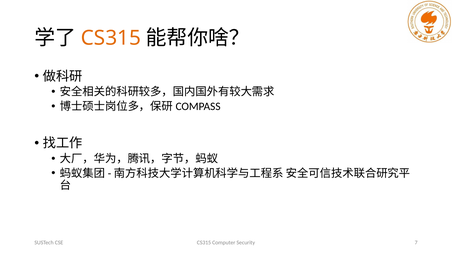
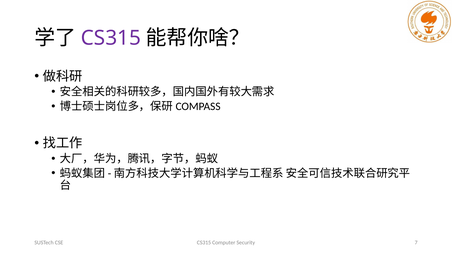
CS315 at (111, 38) colour: orange -> purple
